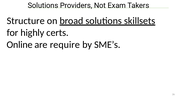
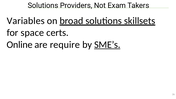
Structure: Structure -> Variables
highly: highly -> space
SME’s underline: none -> present
